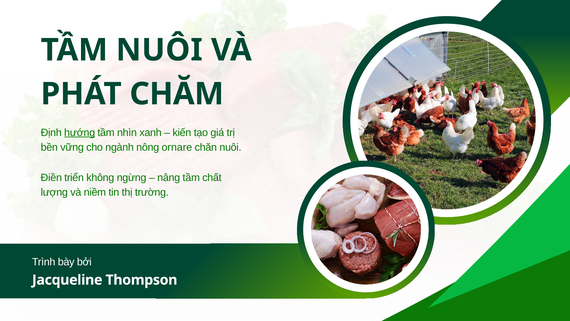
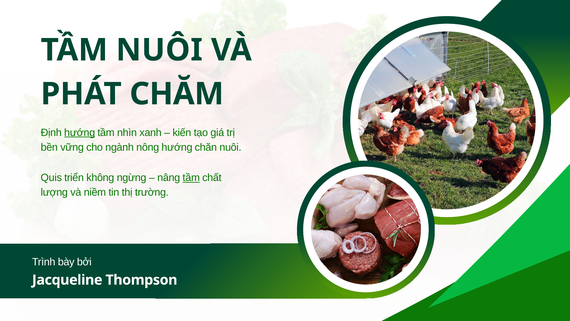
nông ornare: ornare -> hướng
Điền: Điền -> Quis
tầm at (191, 177) underline: none -> present
